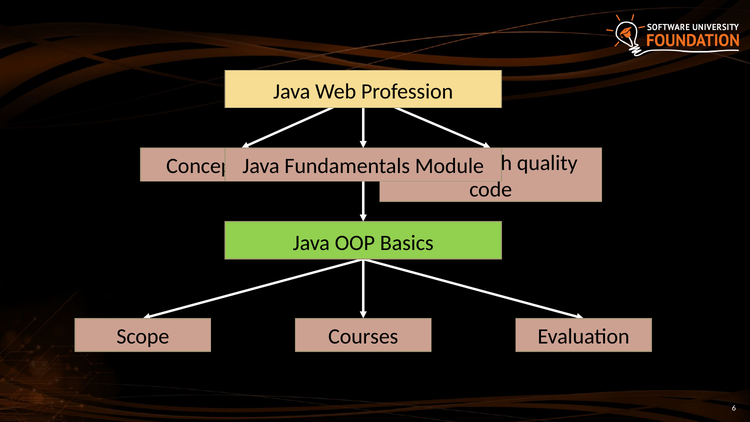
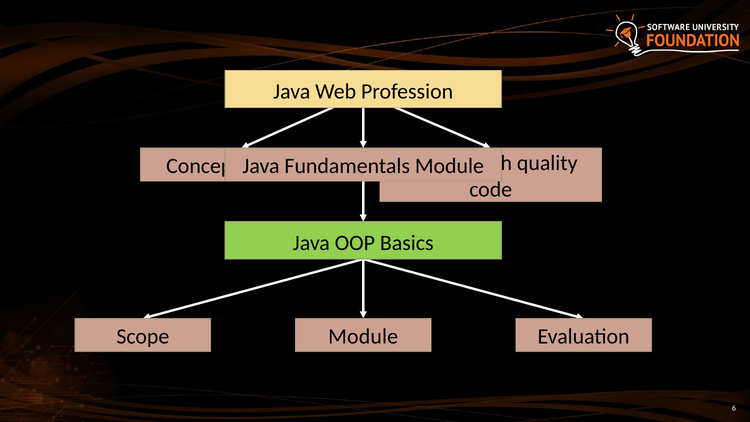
Courses at (363, 337): Courses -> Module
